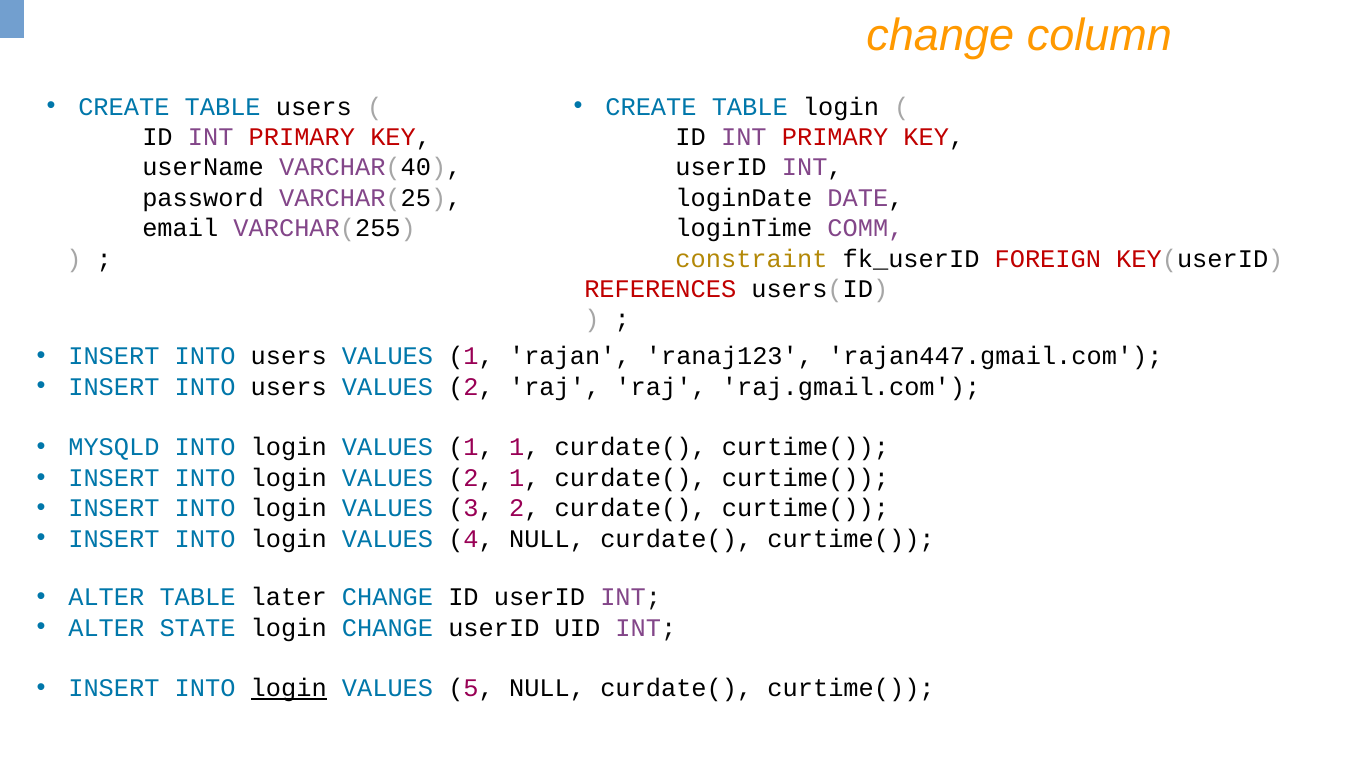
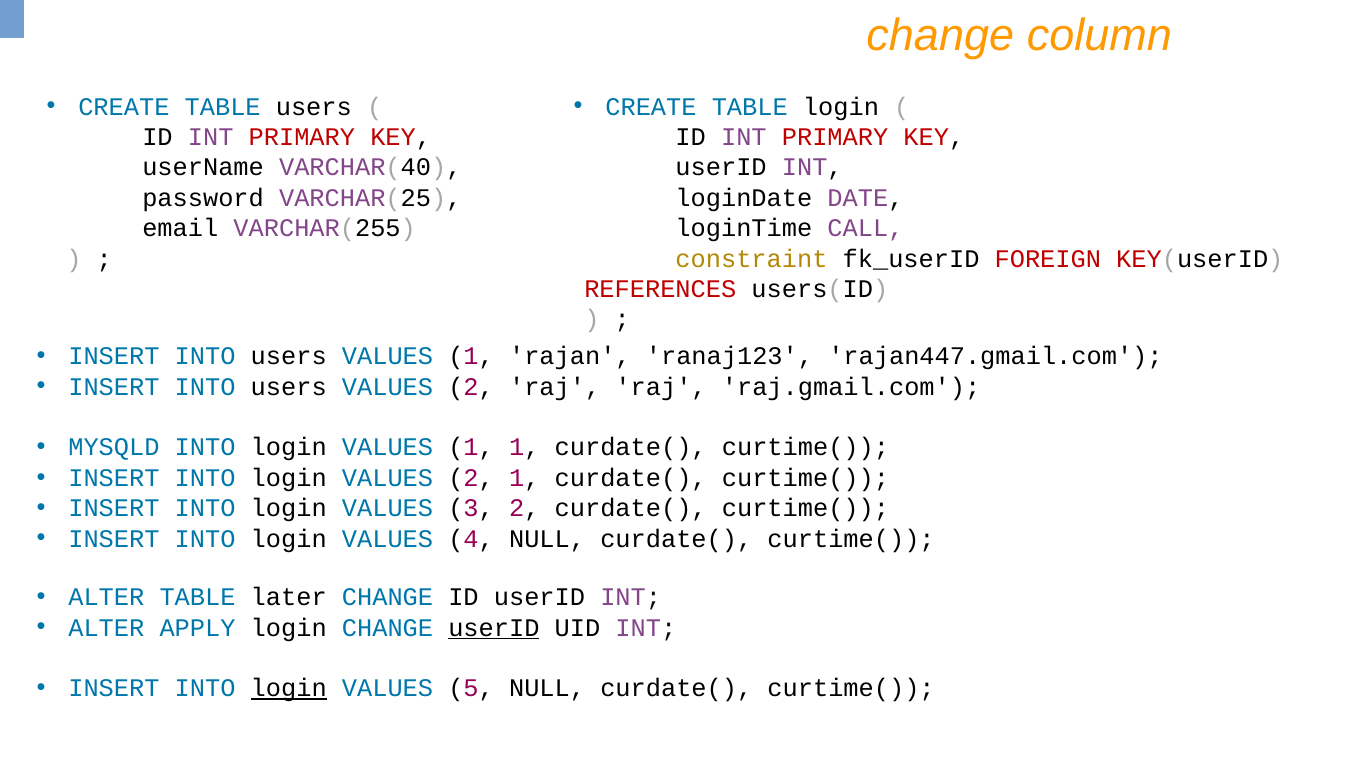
COMM: COMM -> CALL
STATE: STATE -> APPLY
userID at (494, 628) underline: none -> present
